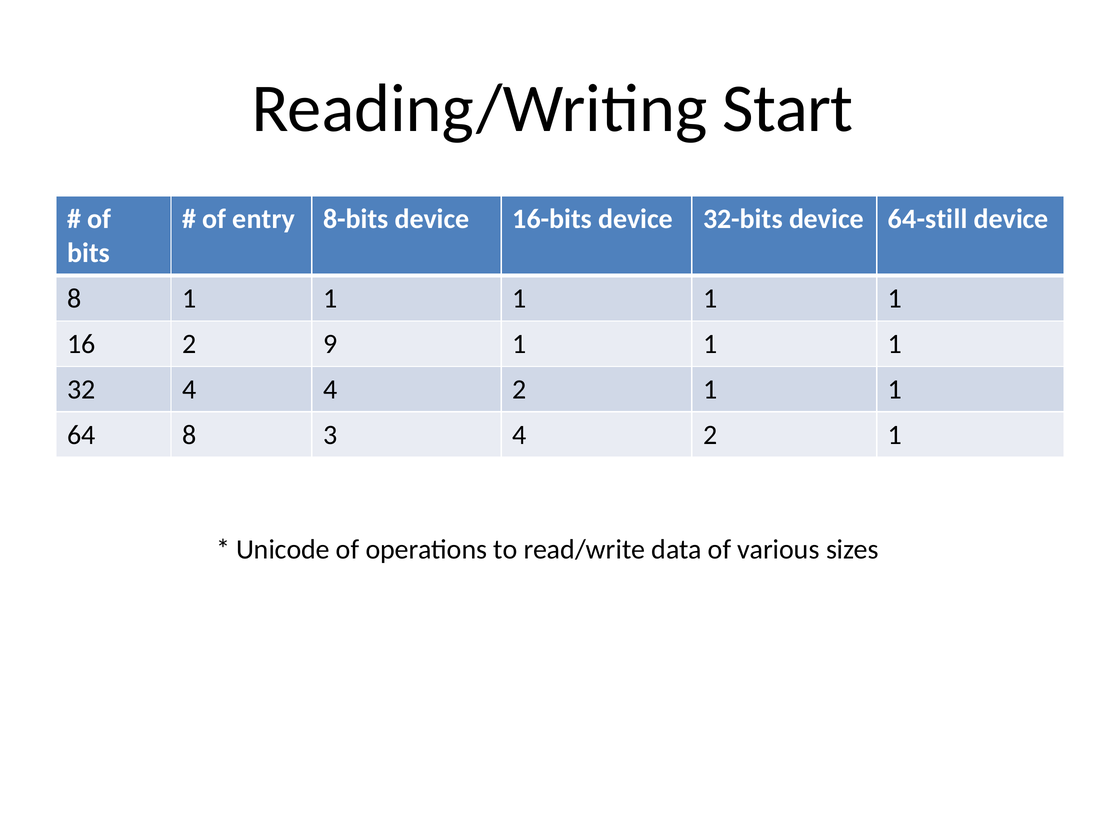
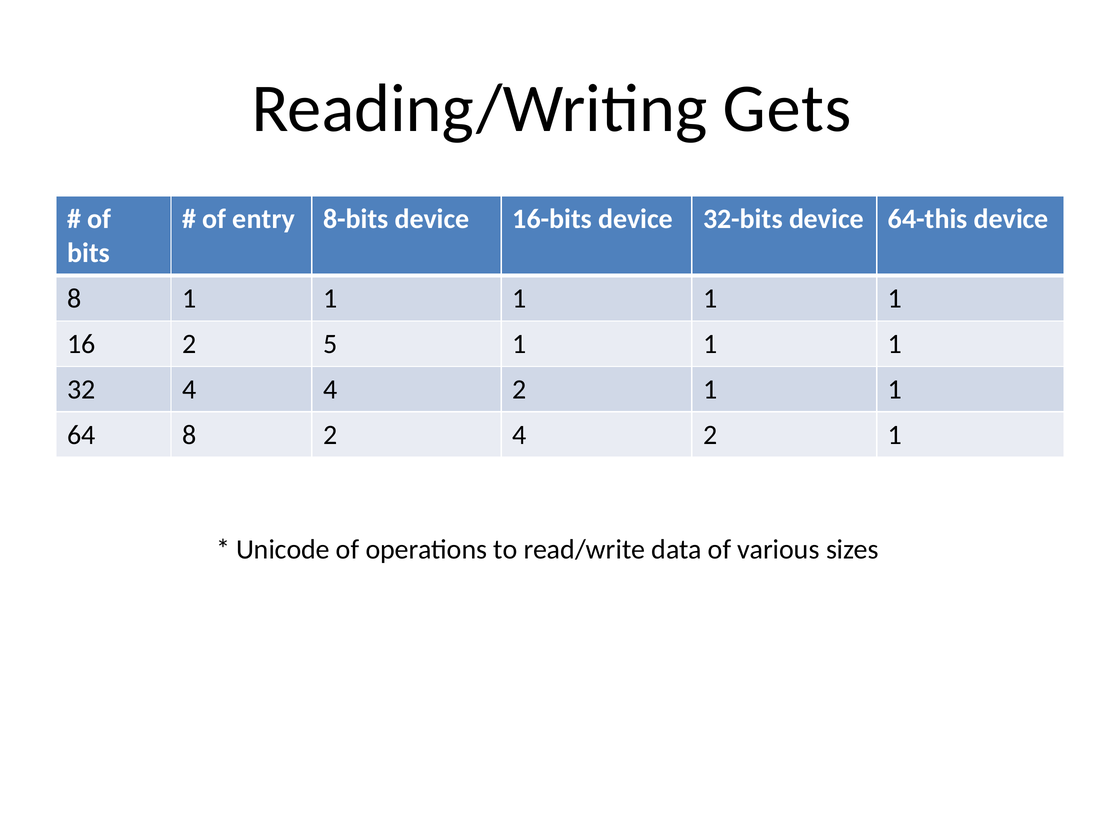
Start: Start -> Gets
64-still: 64-still -> 64-this
9: 9 -> 5
8 3: 3 -> 2
